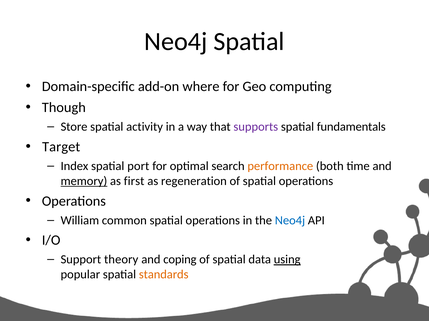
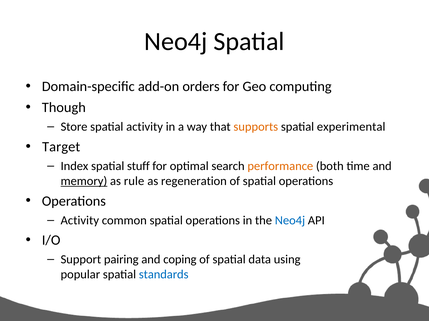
where: where -> orders
supports colour: purple -> orange
fundamentals: fundamentals -> experimental
port: port -> stuff
first: first -> rule
William at (80, 221): William -> Activity
theory: theory -> pairing
using underline: present -> none
standards colour: orange -> blue
